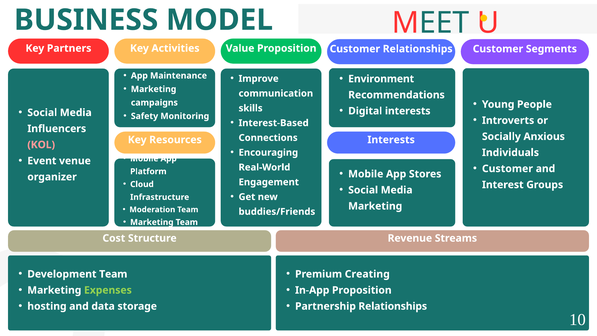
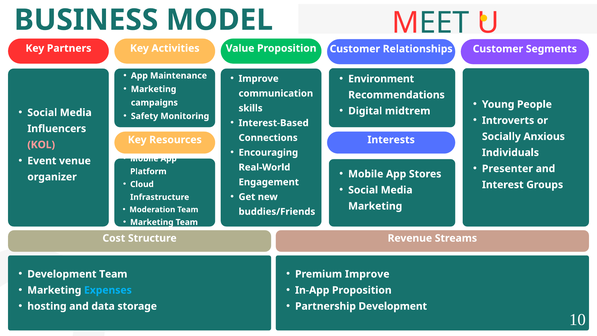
Digital interests: interests -> midtrem
Customer at (507, 169): Customer -> Presenter
Premium Creating: Creating -> Improve
Expenses colour: light green -> light blue
Partnership Relationships: Relationships -> Development
